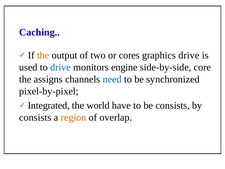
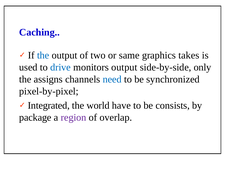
the at (43, 55) colour: orange -> blue
cores: cores -> same
graphics drive: drive -> takes
monitors engine: engine -> output
core: core -> only
consists at (35, 117): consists -> package
region colour: orange -> purple
